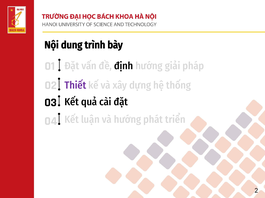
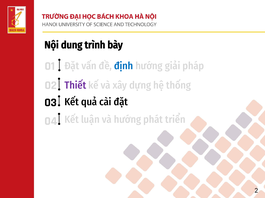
định colour: black -> blue
